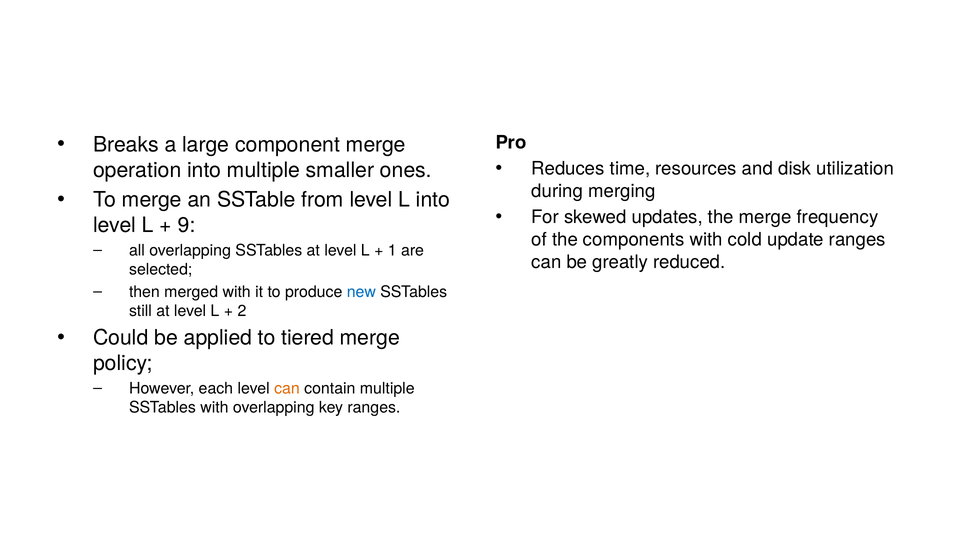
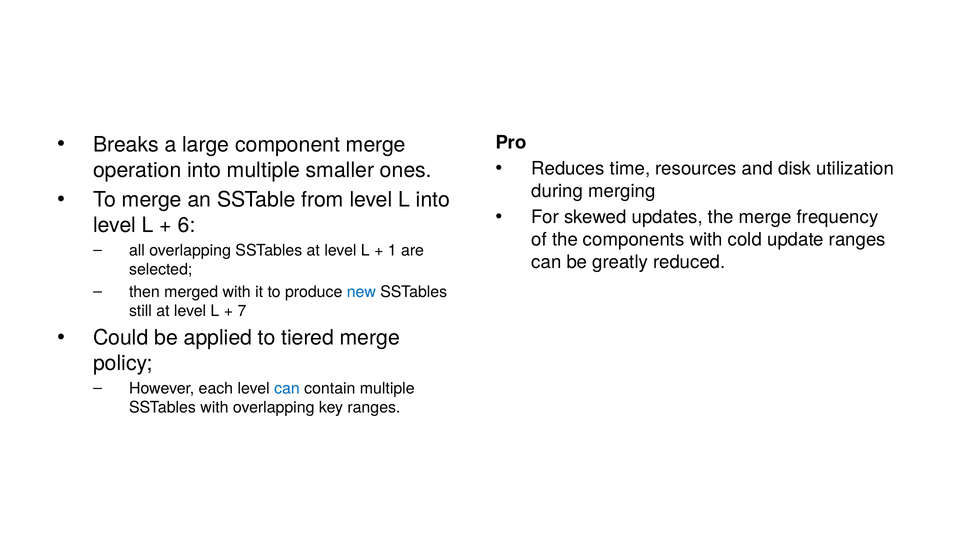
9: 9 -> 6
2: 2 -> 7
can at (287, 388) colour: orange -> blue
